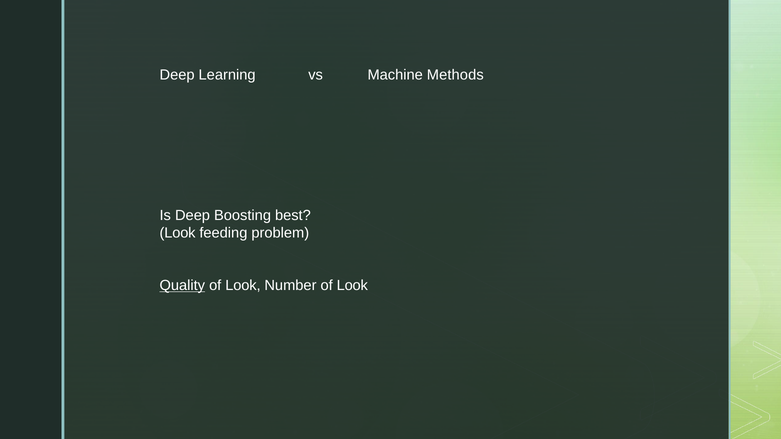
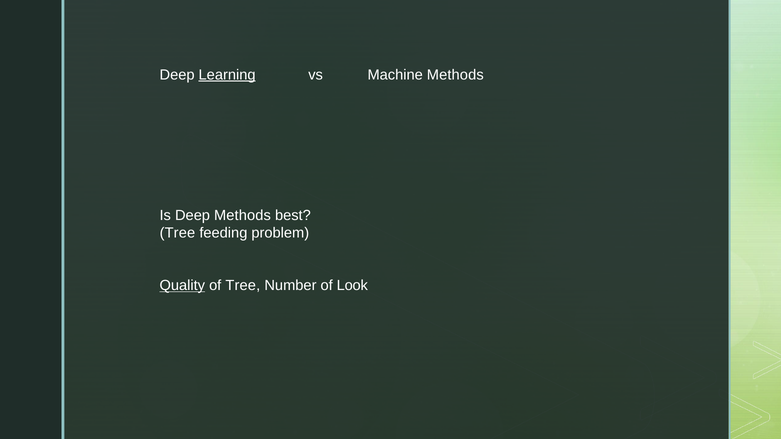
Learning underline: none -> present
Deep Boosting: Boosting -> Methods
Look at (178, 233): Look -> Tree
Look at (243, 286): Look -> Tree
